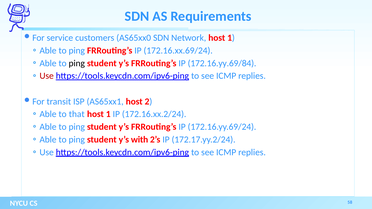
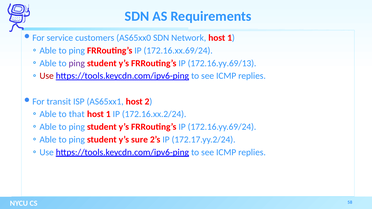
ping at (77, 63) colour: black -> purple
172.16.yy.69/84: 172.16.yy.69/84 -> 172.16.yy.69/13
with: with -> sure
